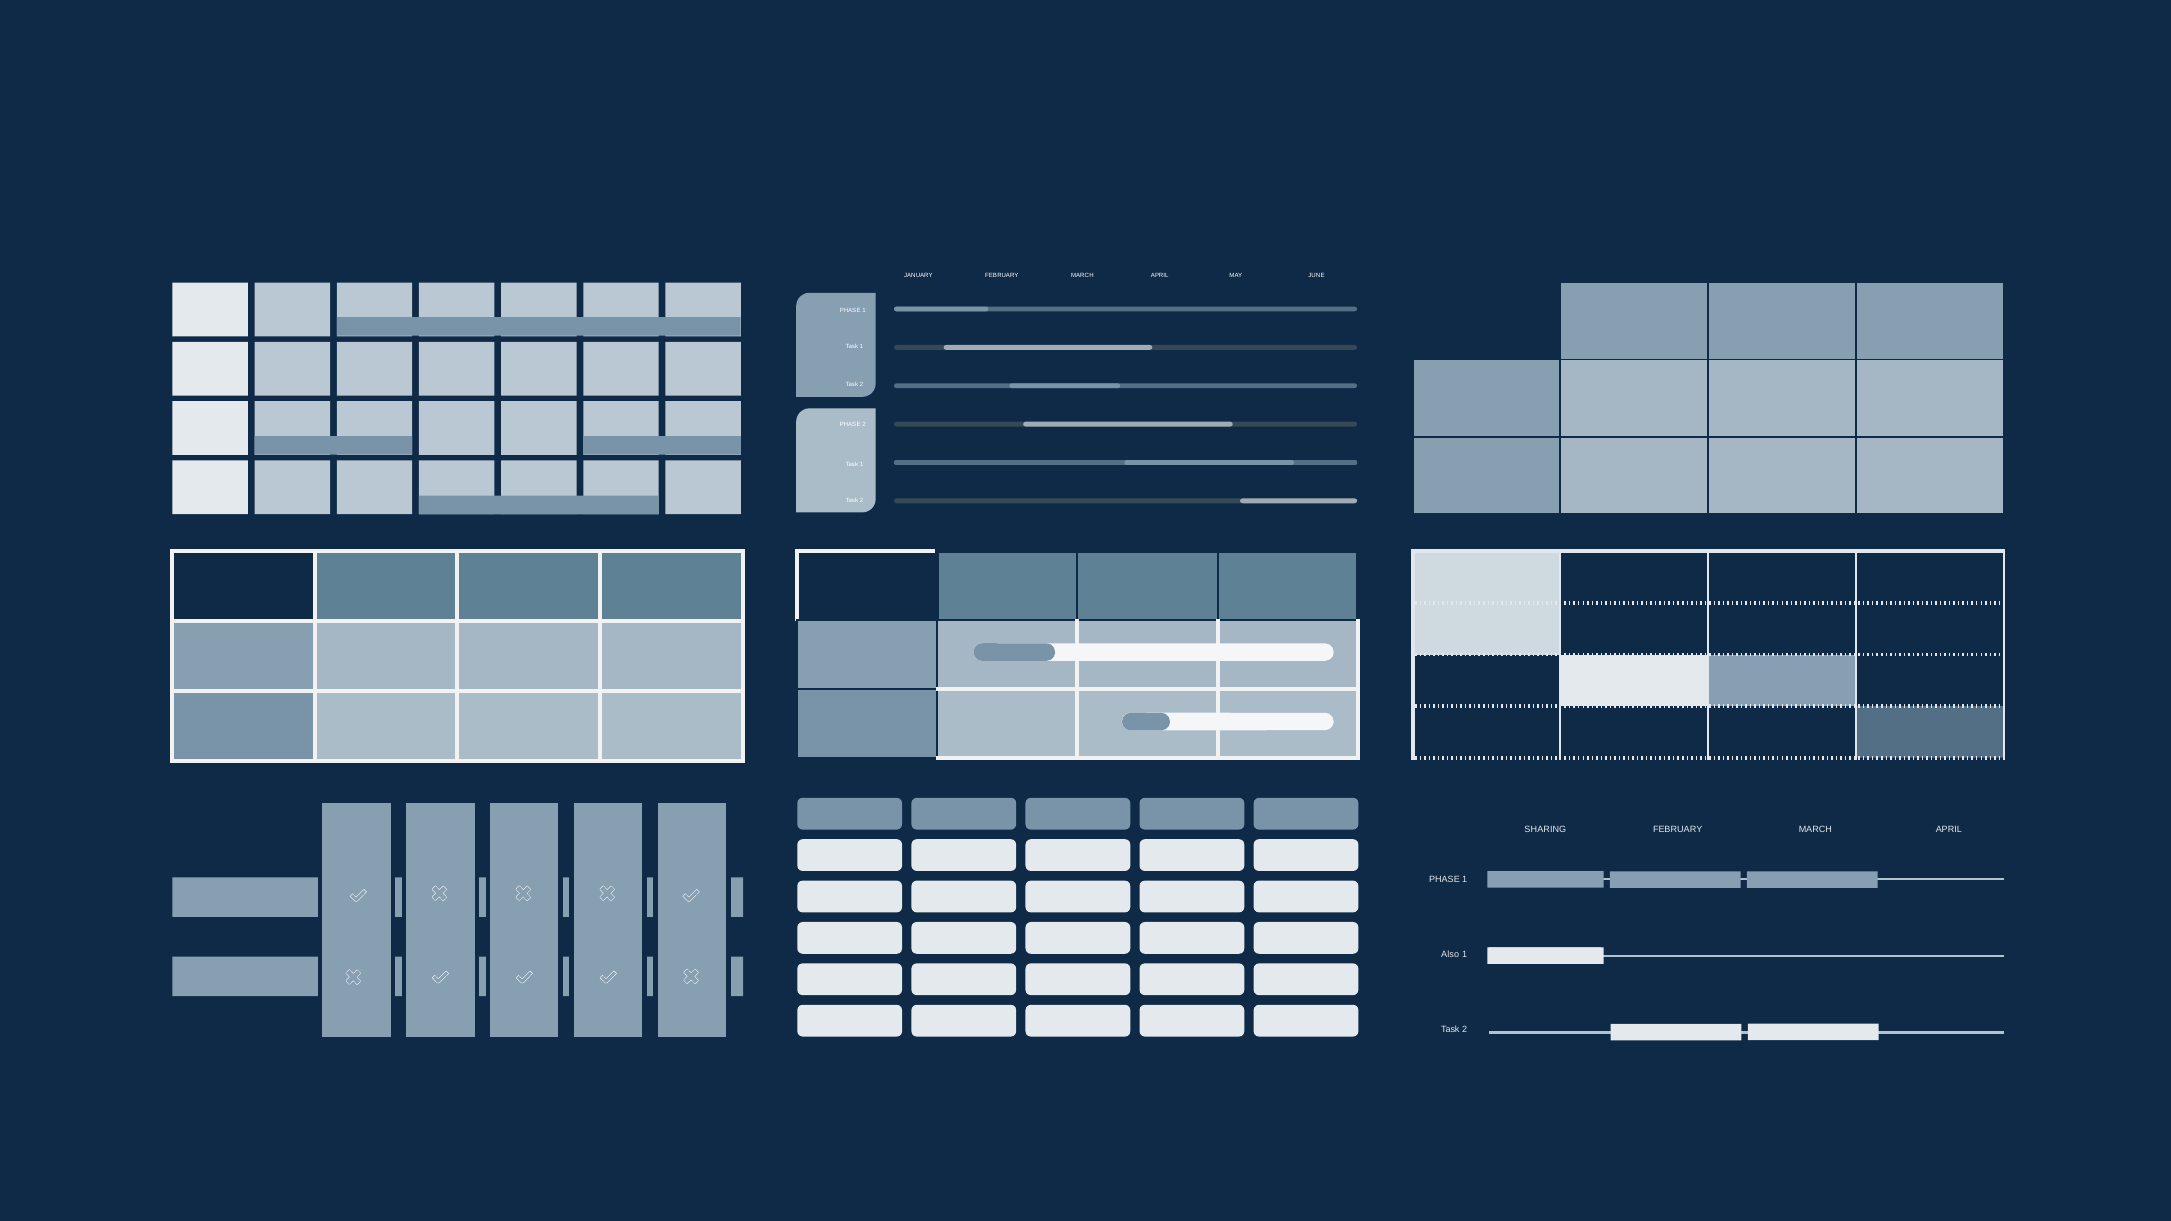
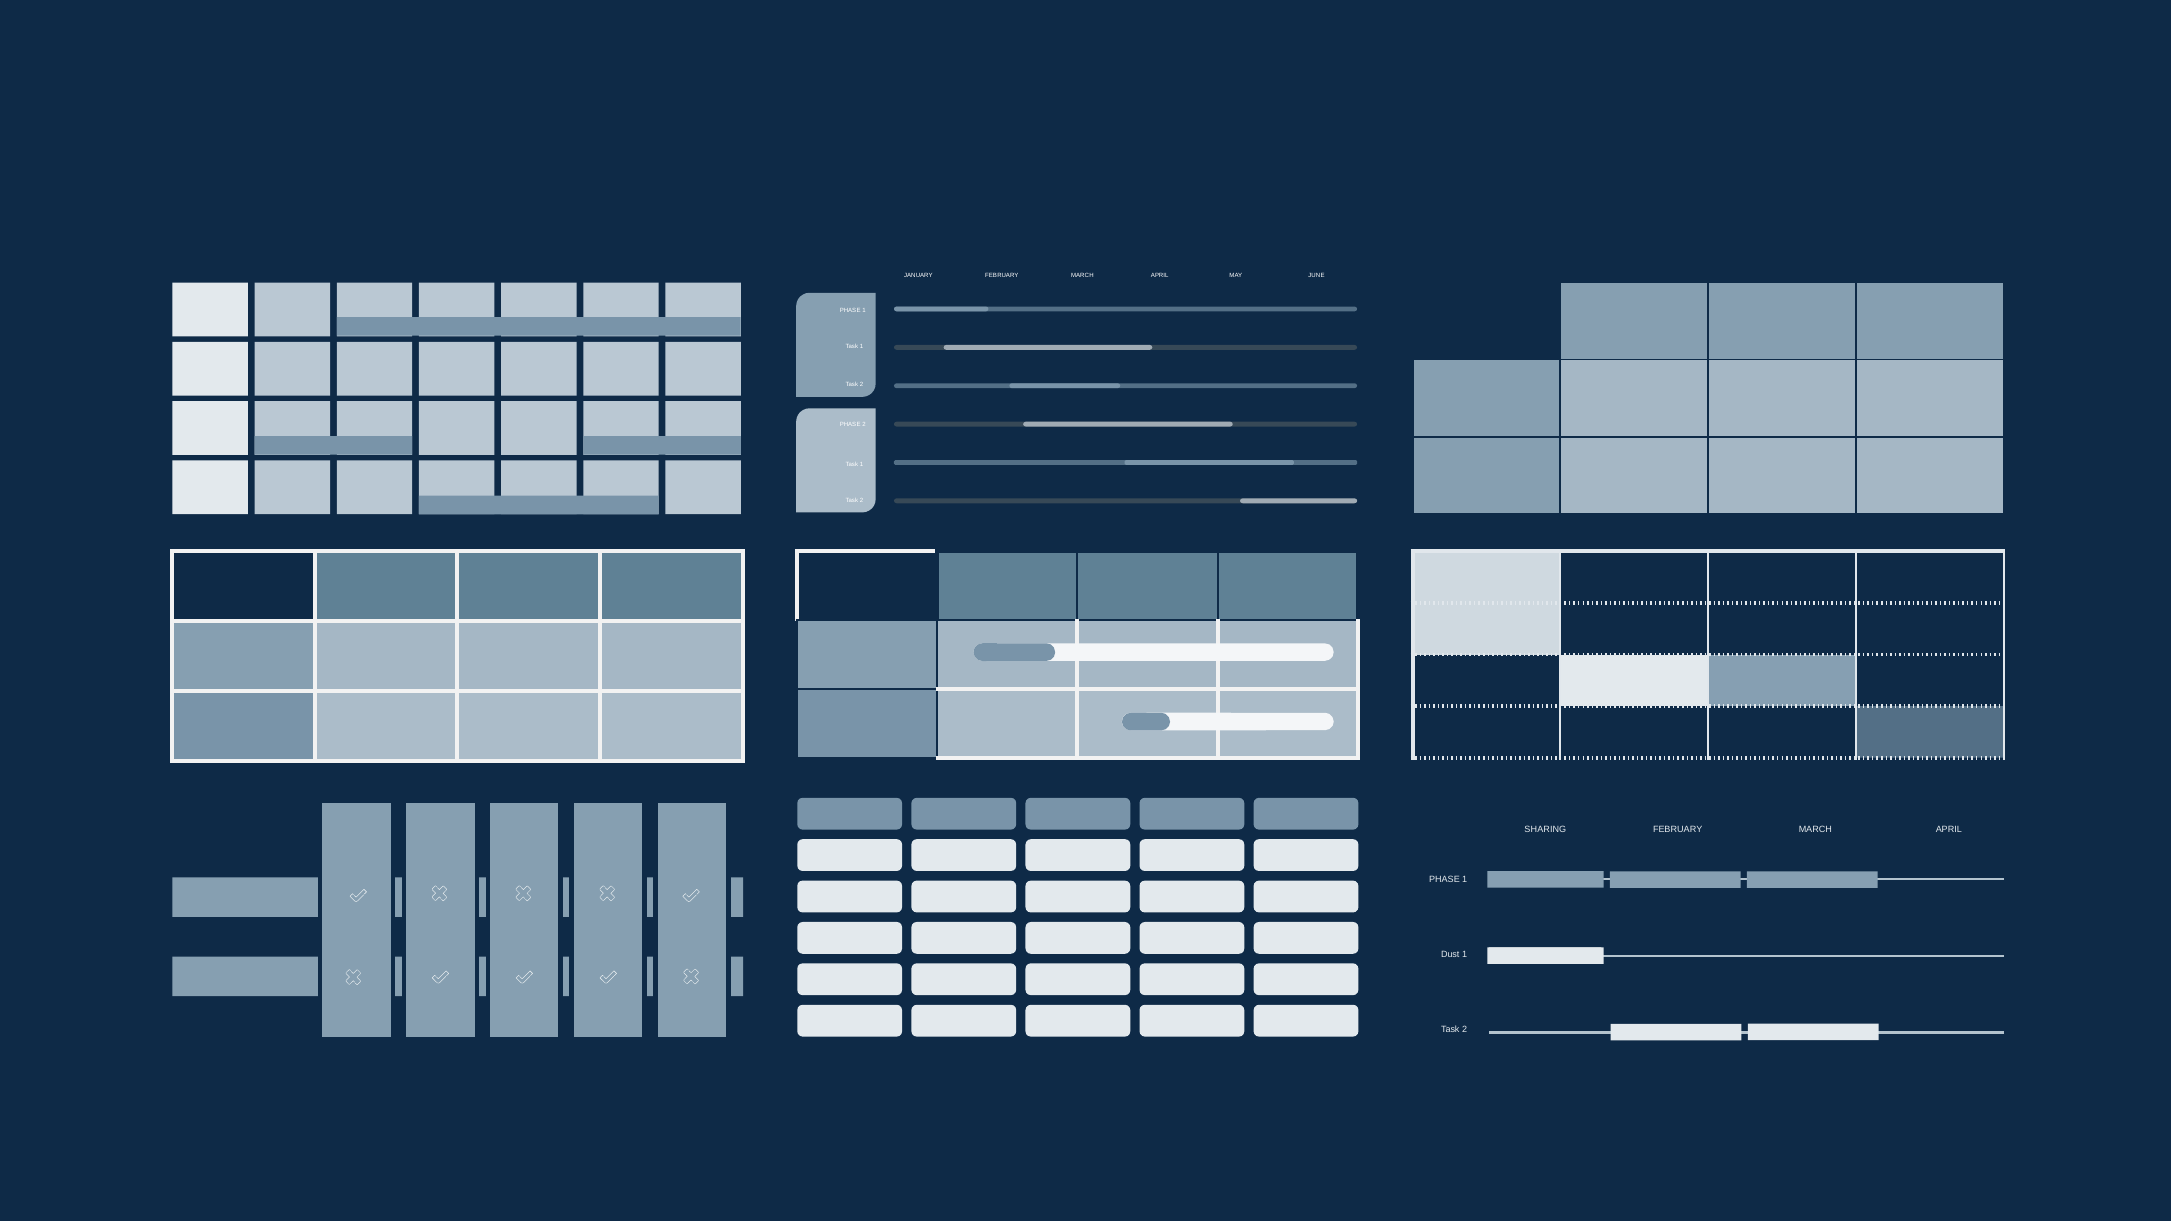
Also: Also -> Dust
